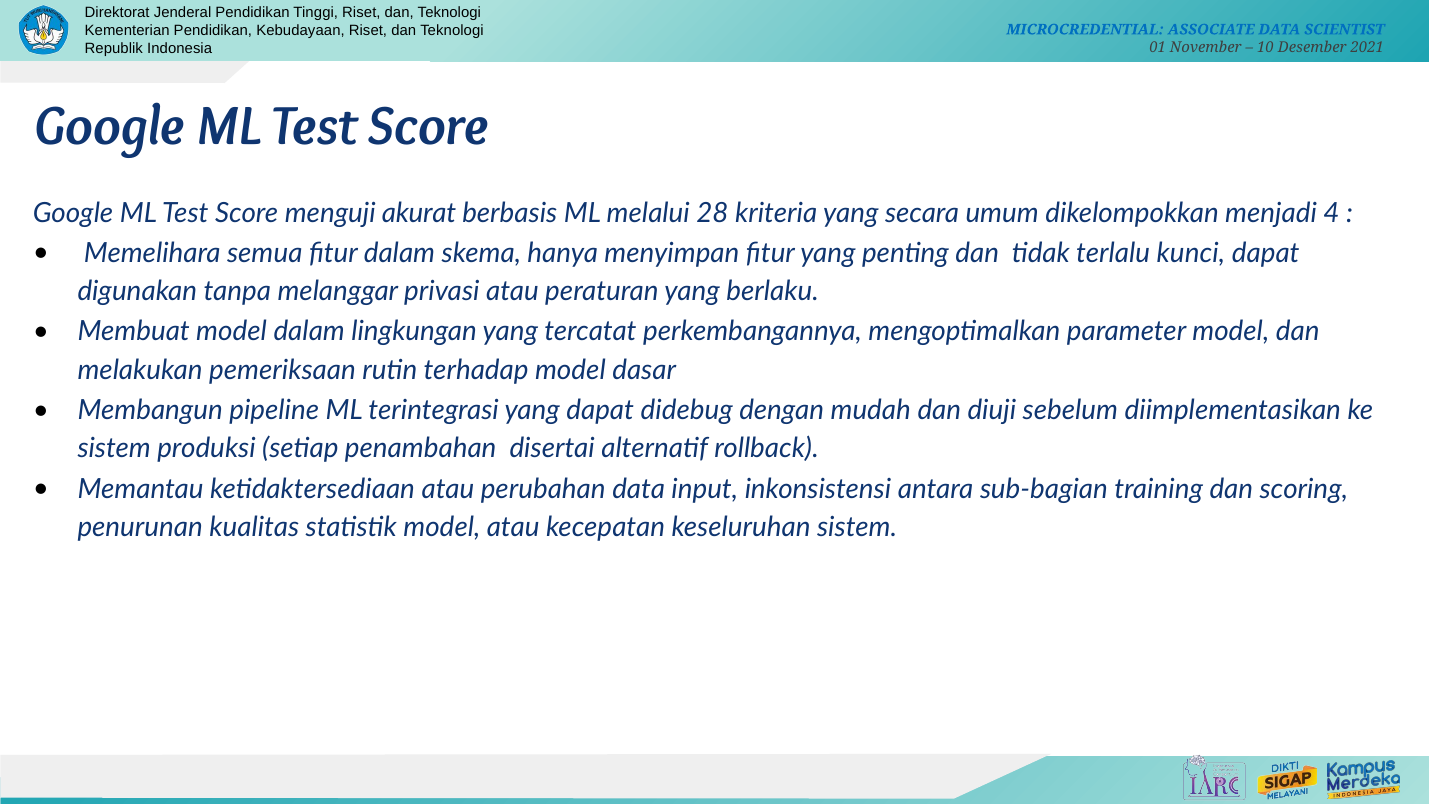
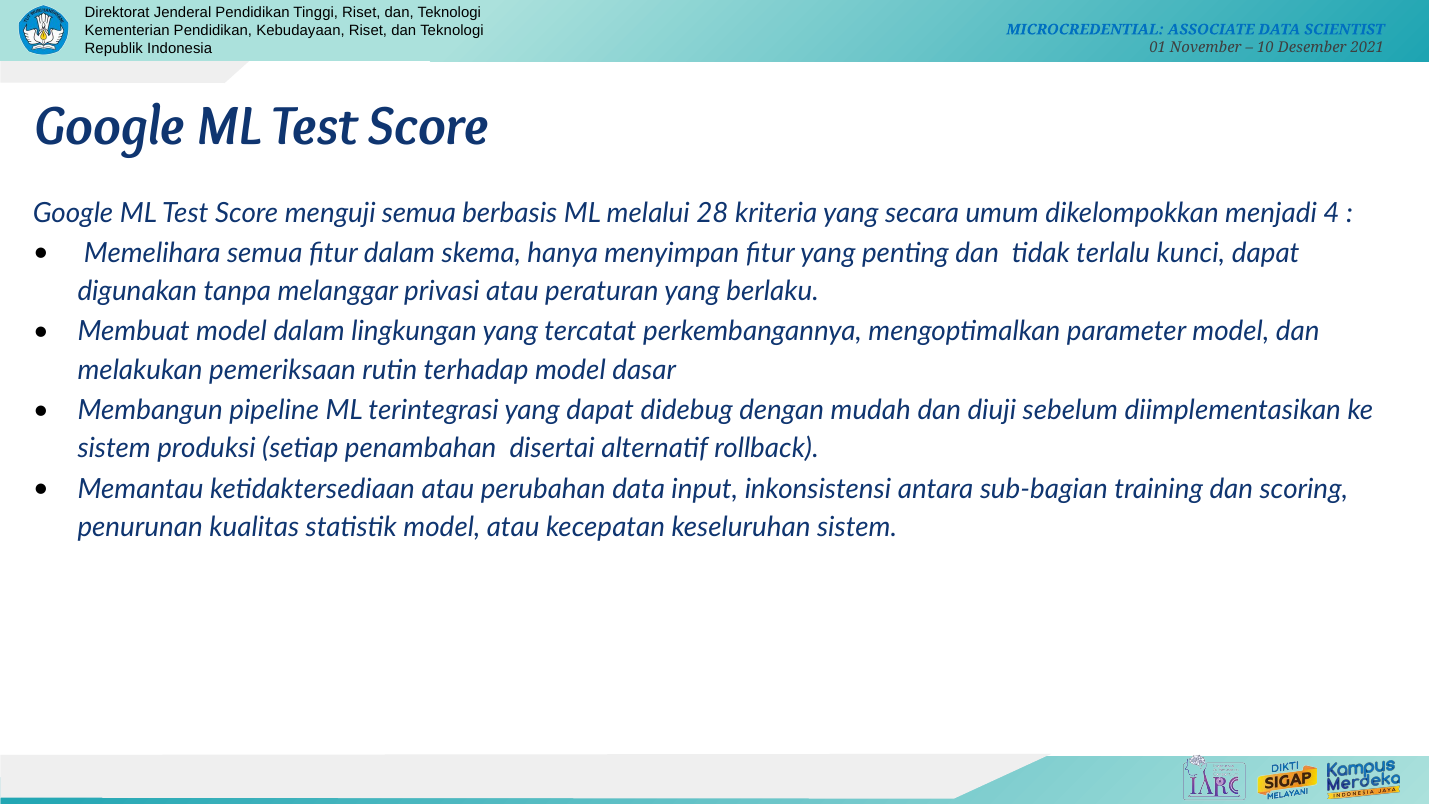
menguji akurat: akurat -> semua
